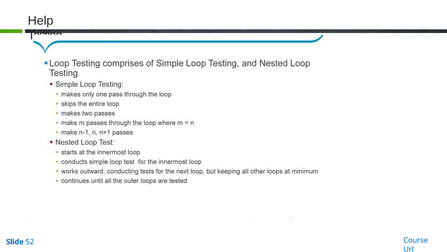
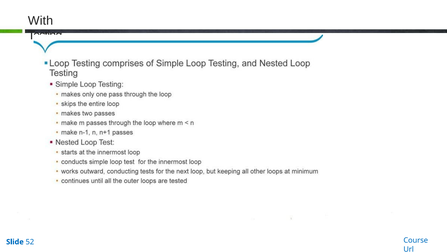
Help: Help -> With
